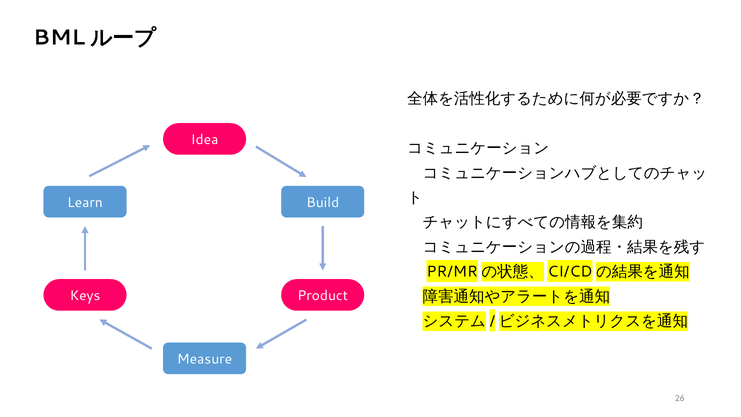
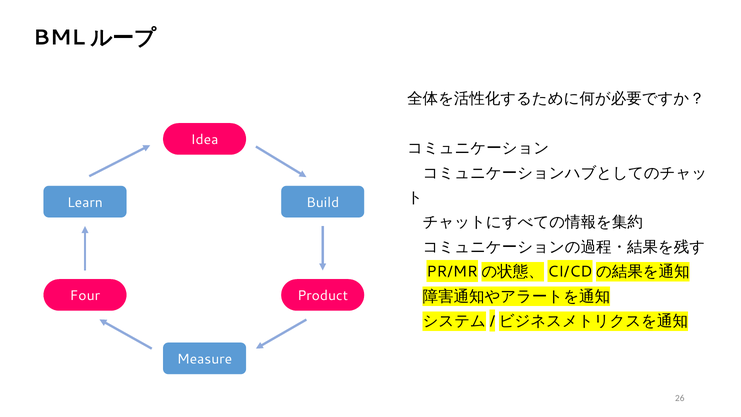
Keys: Keys -> Four
